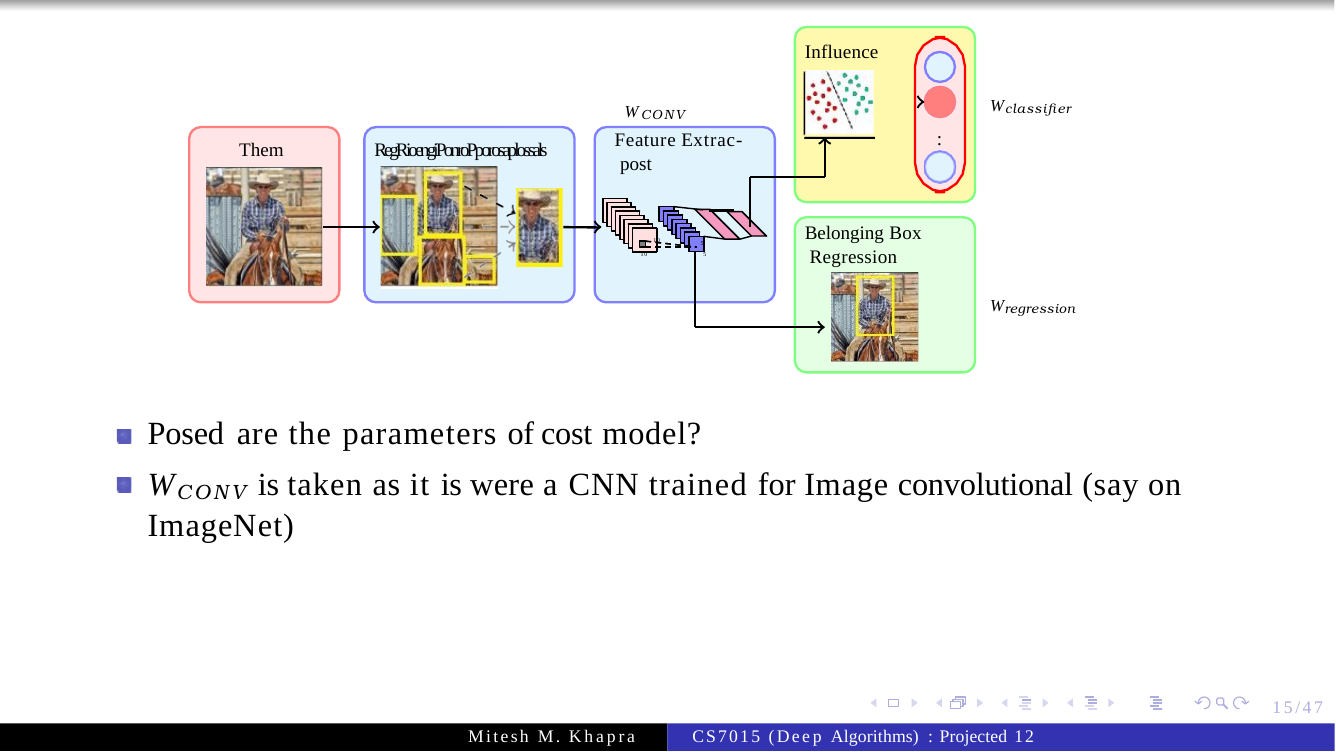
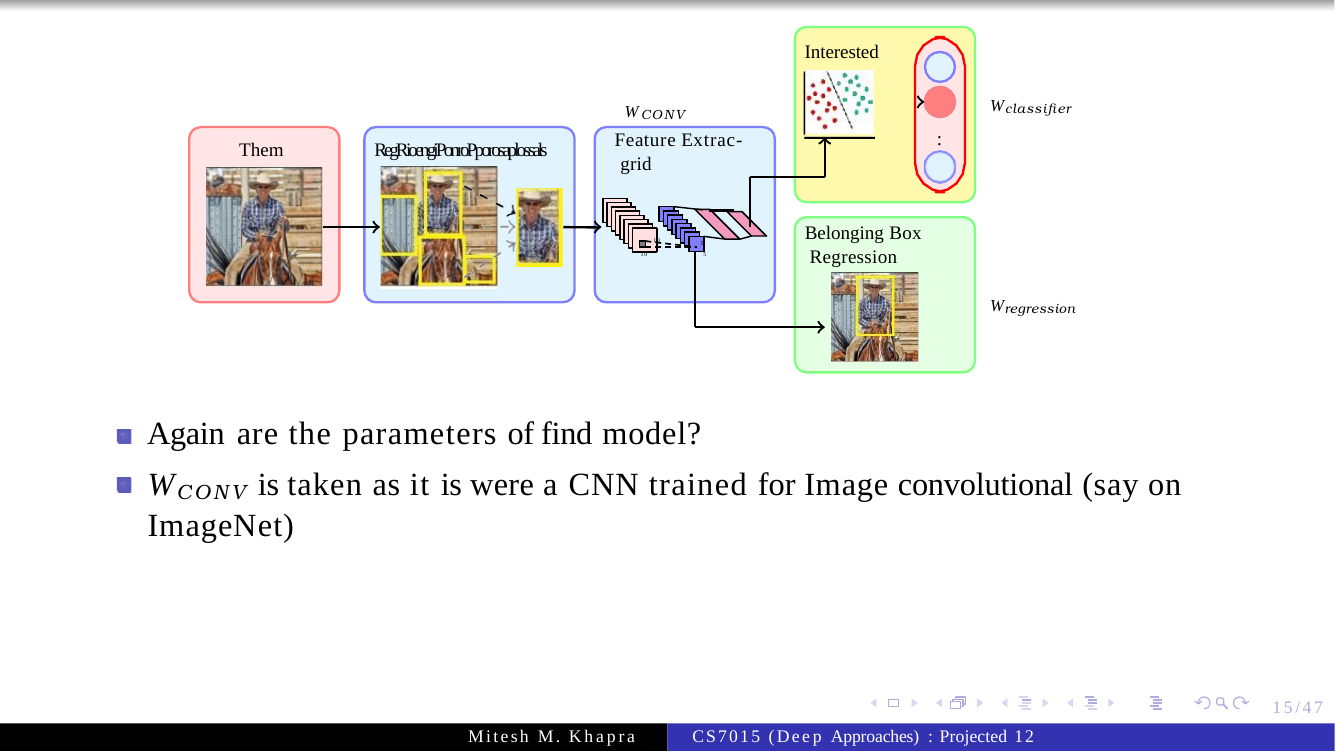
Influence: Influence -> Interested
post: post -> grid
Posed: Posed -> Again
cost: cost -> find
Algorithms: Algorithms -> Approaches
